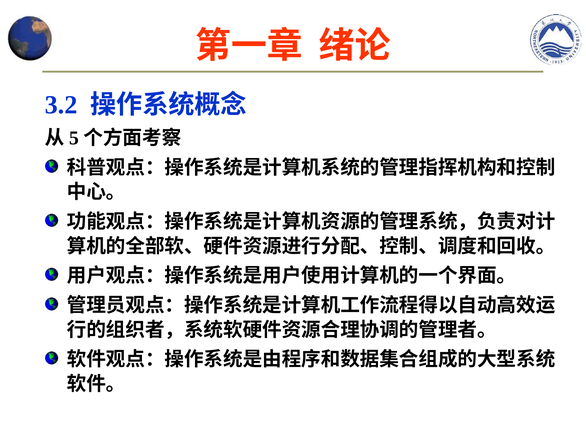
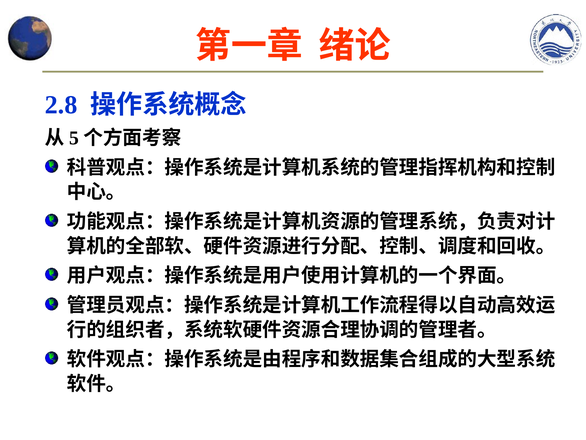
3.2: 3.2 -> 2.8
